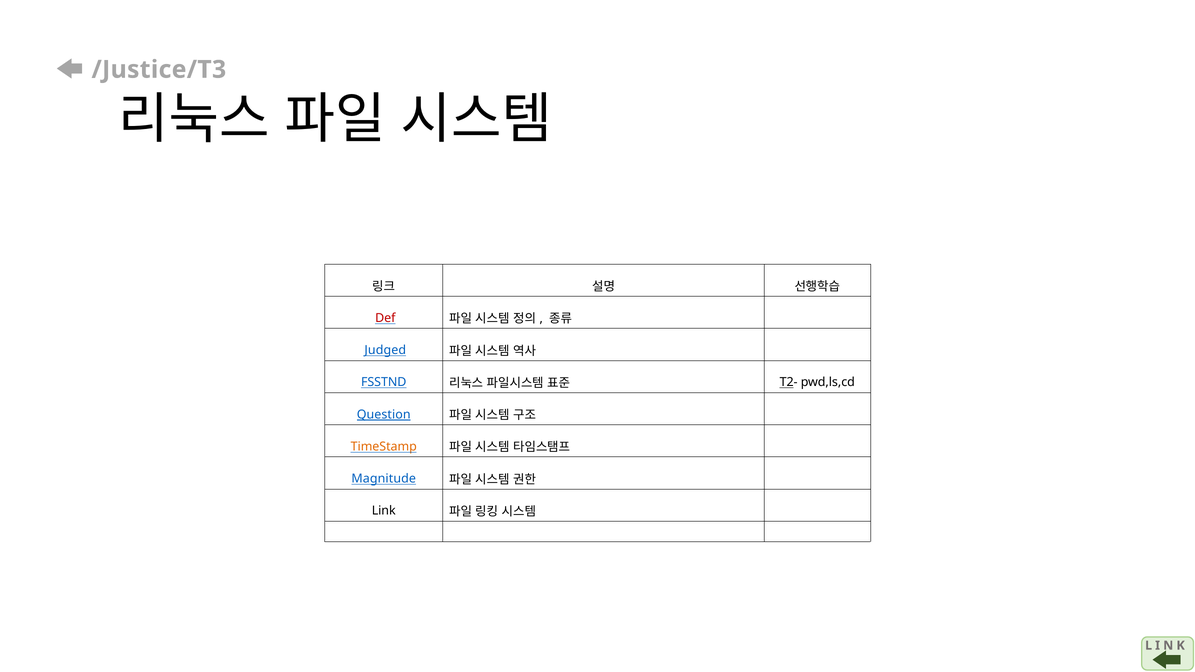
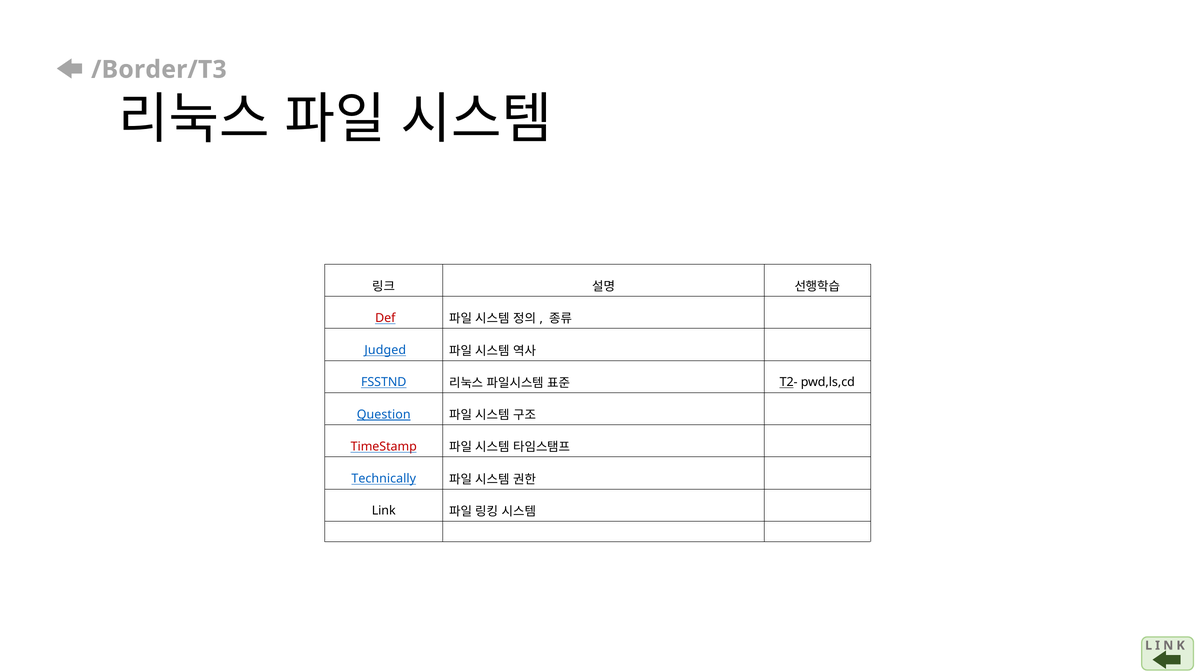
/Justice/T3: /Justice/T3 -> /Border/T3
TimeStamp colour: orange -> red
Magnitude: Magnitude -> Technically
